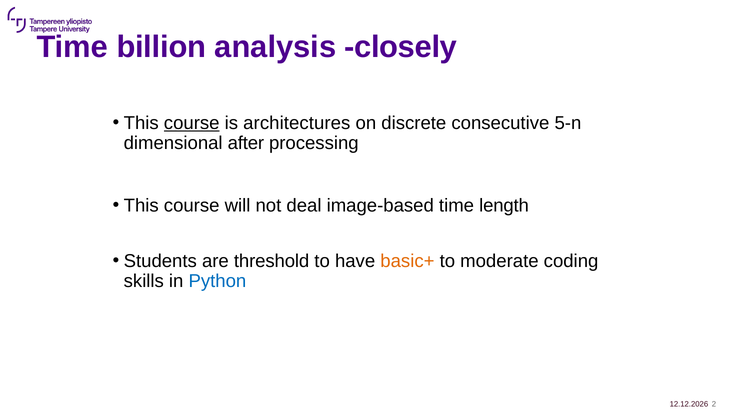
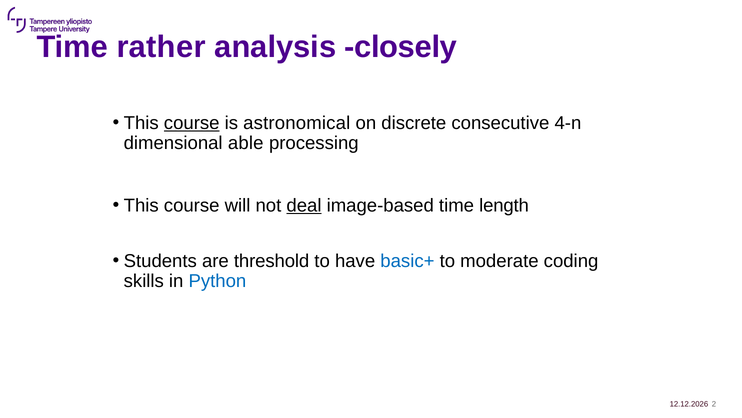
billion: billion -> rather
architectures: architectures -> astronomical
5-n: 5-n -> 4-n
after: after -> able
deal underline: none -> present
basic+ colour: orange -> blue
